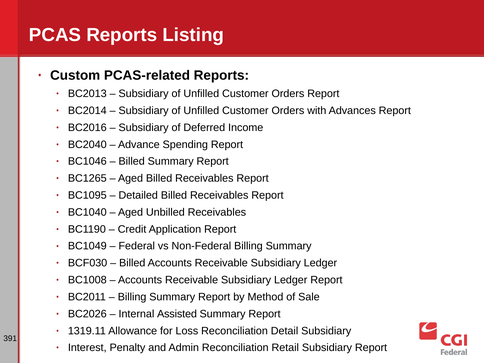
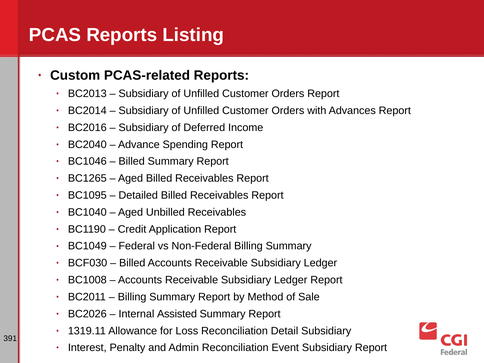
Retail: Retail -> Event
